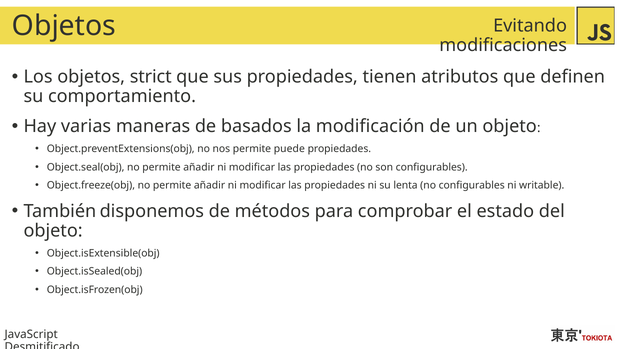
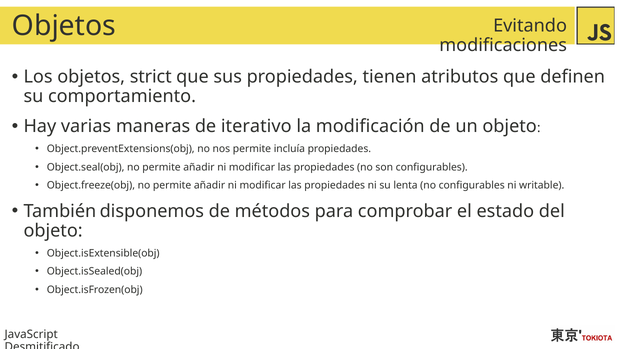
basados: basados -> iterativo
puede: puede -> incluía
